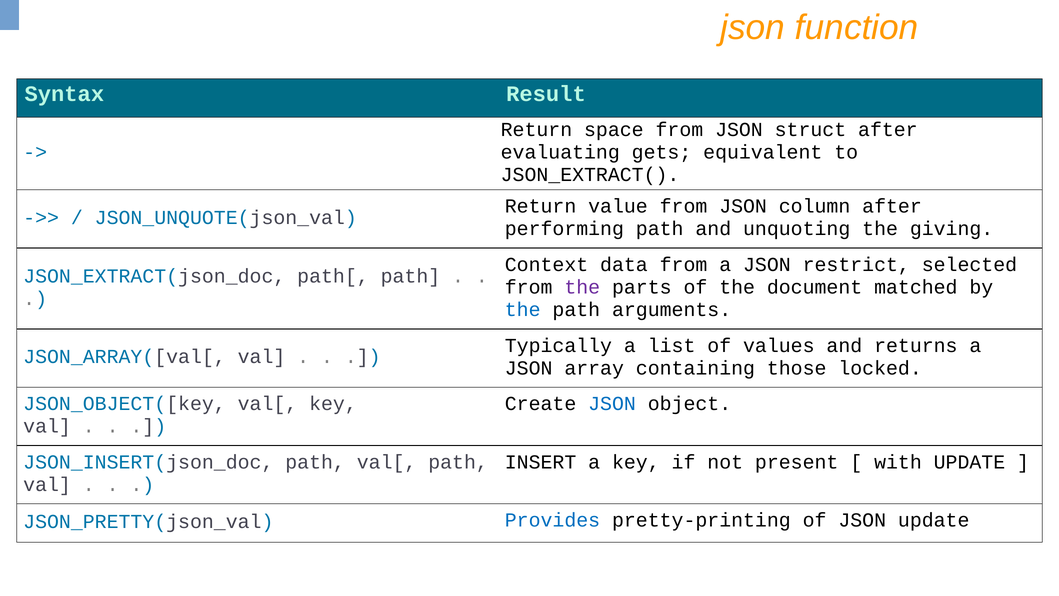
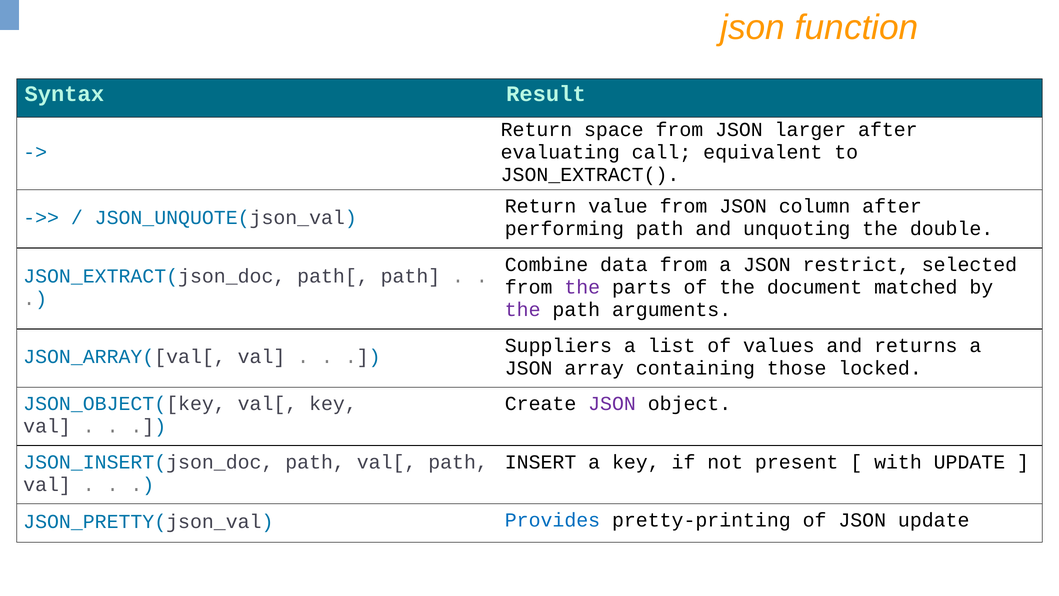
struct: struct -> larger
gets: gets -> call
giving: giving -> double
Context: Context -> Combine
the at (523, 310) colour: blue -> purple
Typically: Typically -> Suppliers
JSON at (612, 404) colour: blue -> purple
